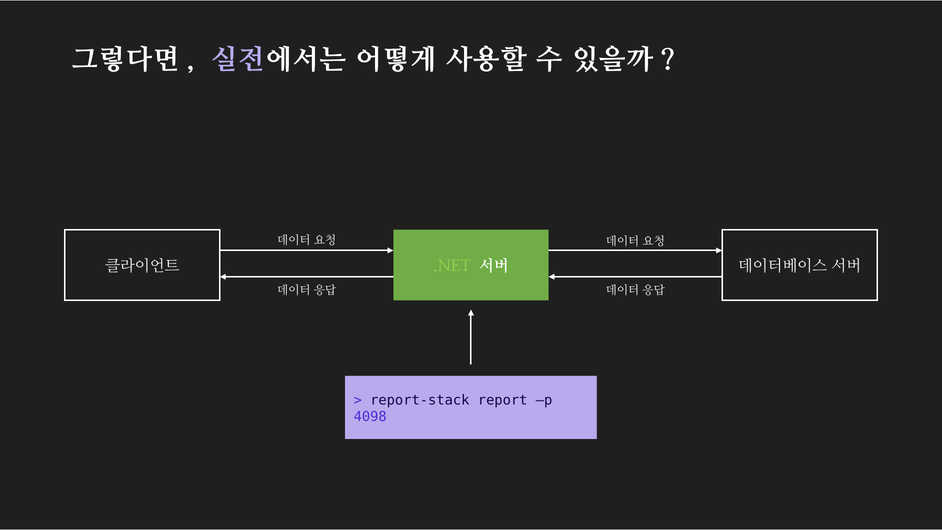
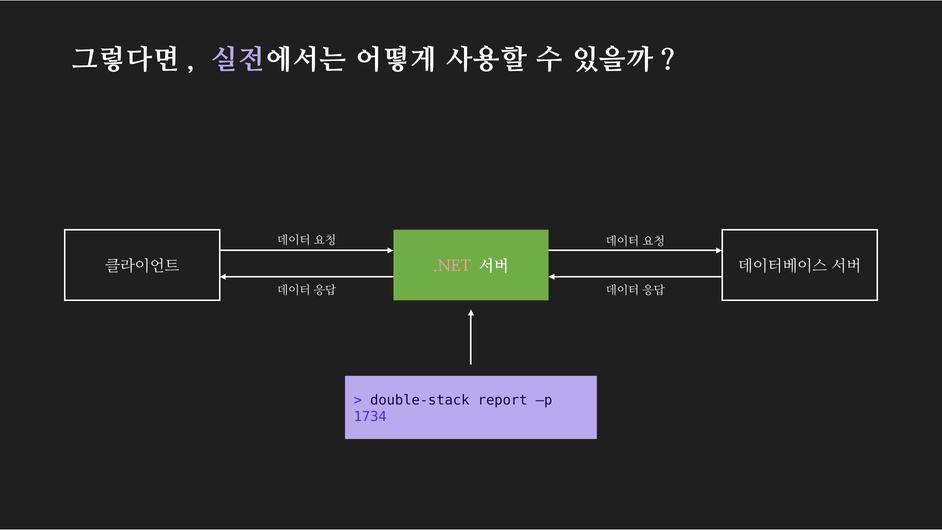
.NET colour: light green -> pink
report-stack: report-stack -> double-stack
4098: 4098 -> 1734
